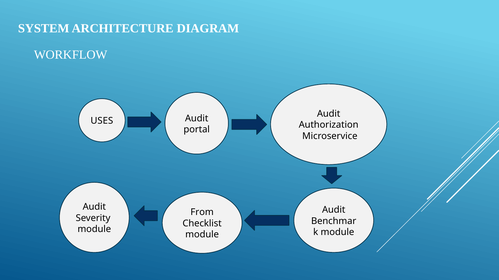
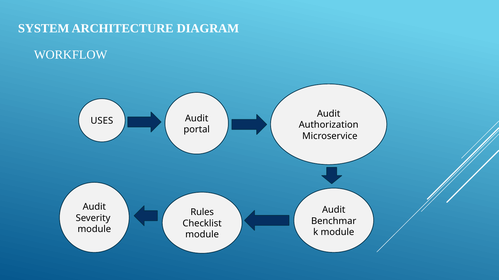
From: From -> Rules
